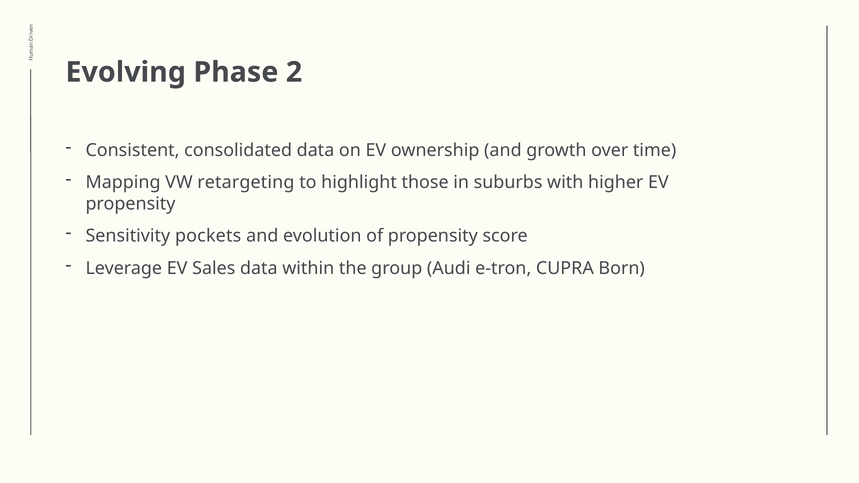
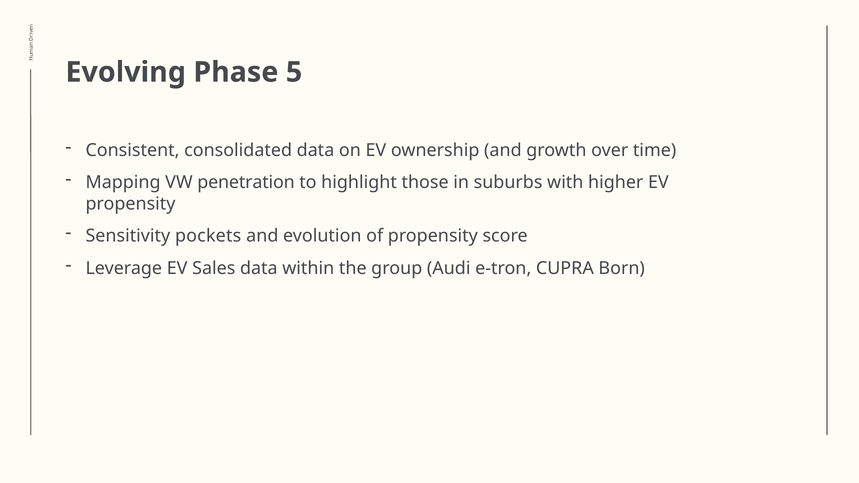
2: 2 -> 5
retargeting: retargeting -> penetration
